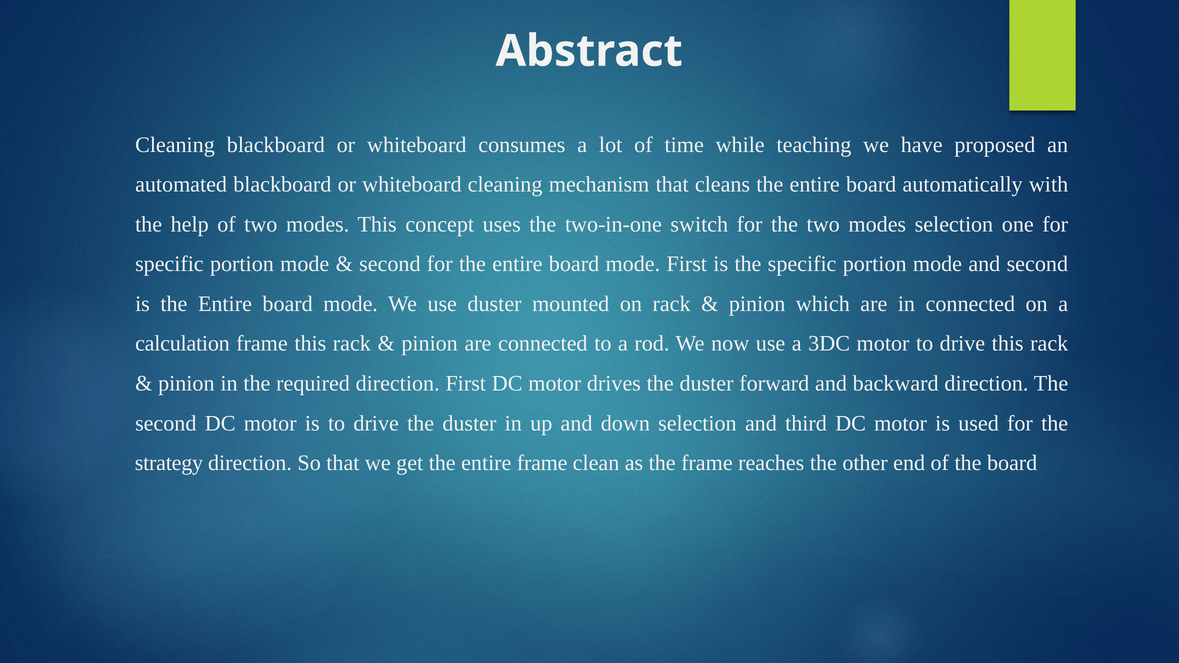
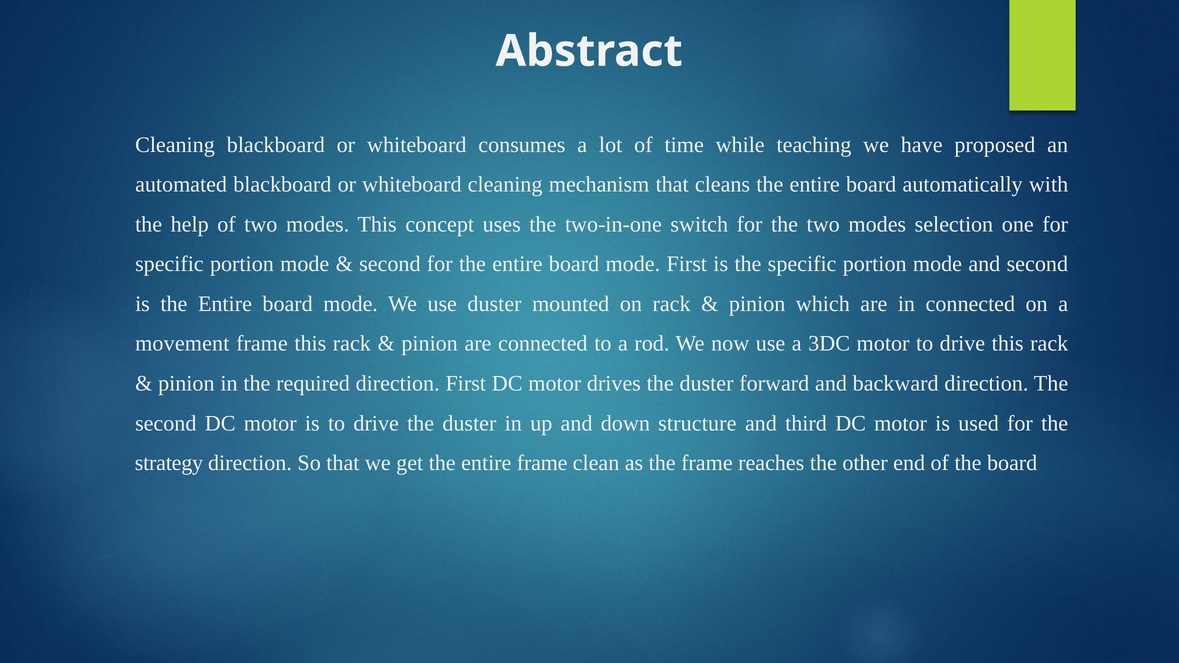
calculation: calculation -> movement
down selection: selection -> structure
